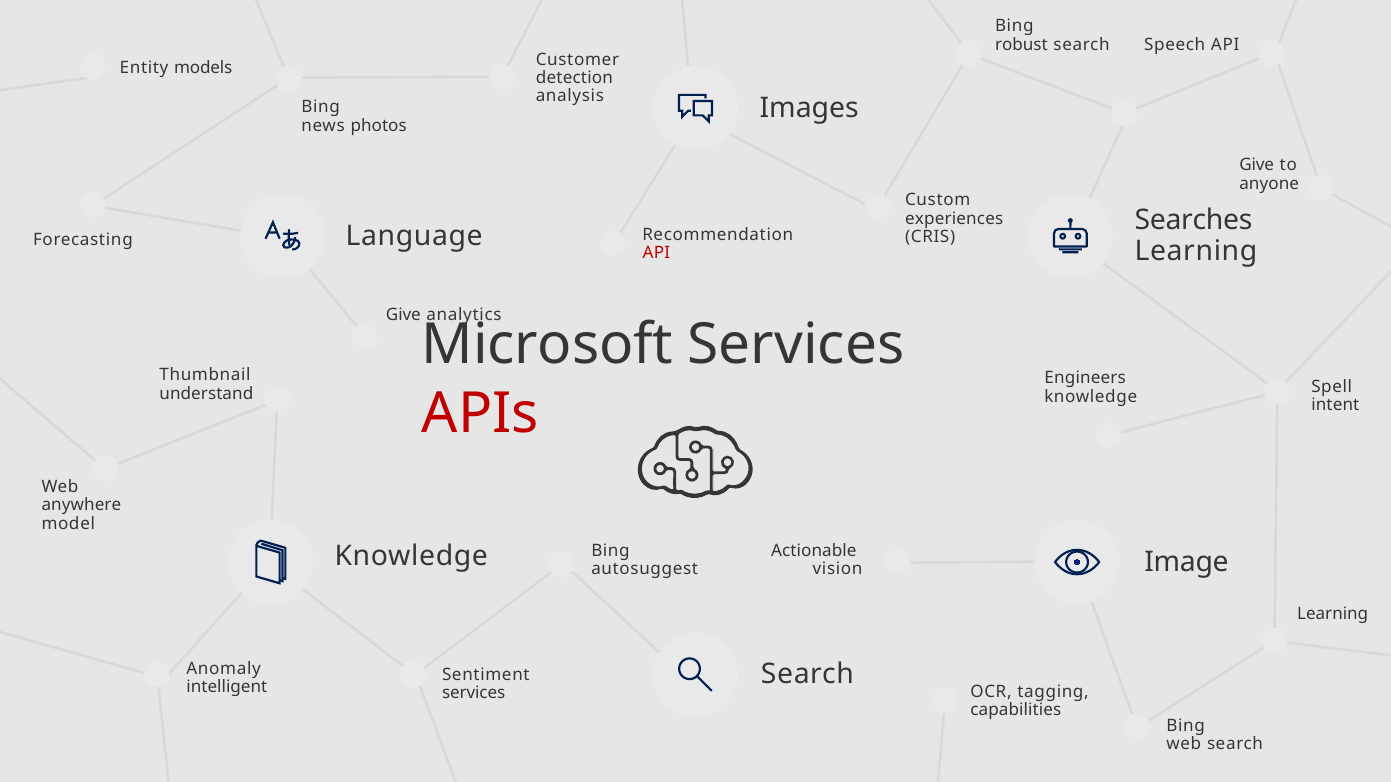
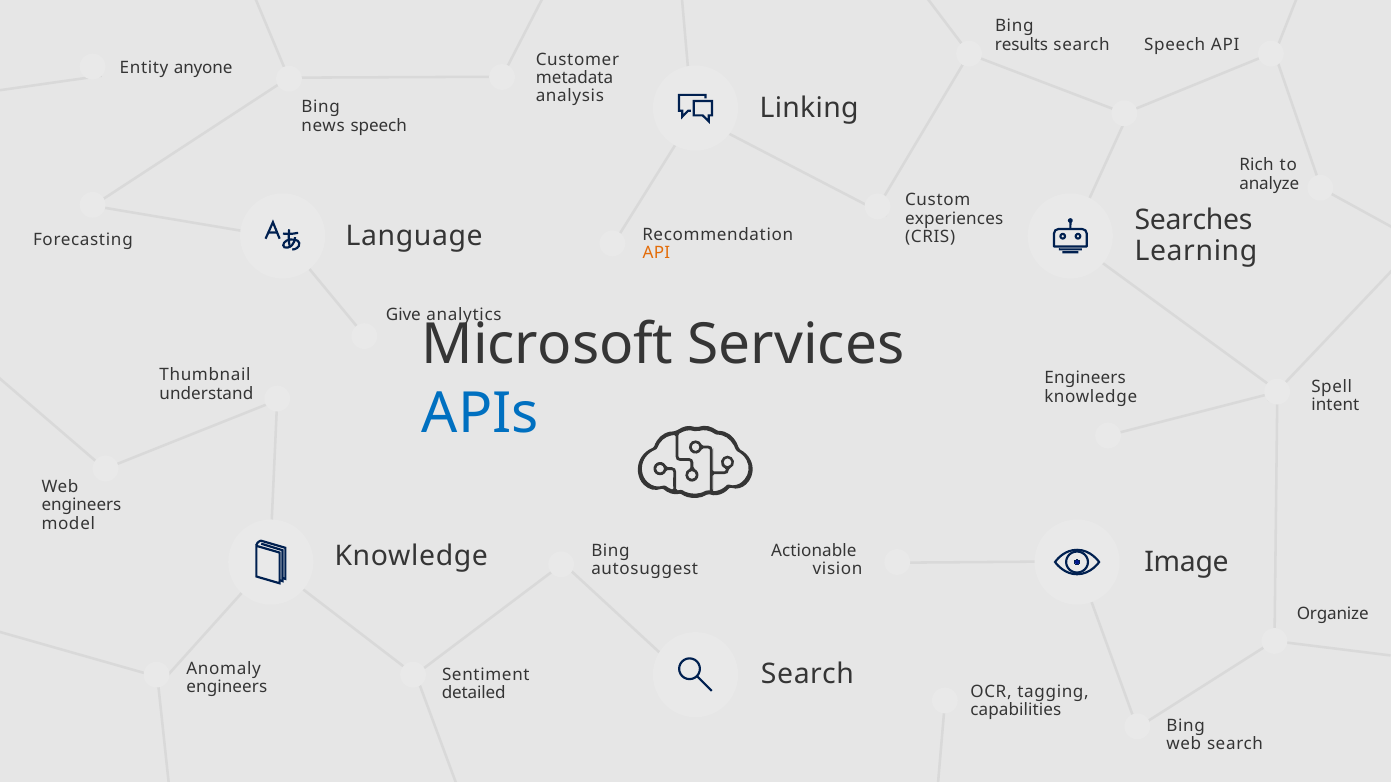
robust: robust -> results
models: models -> anyone
detection: detection -> metadata
Images: Images -> Linking
news photos: photos -> speech
Give at (1257, 165): Give -> Rich
anyone: anyone -> analyze
API at (656, 253) colour: red -> orange
APIs colour: red -> blue
anywhere at (81, 506): anywhere -> engineers
Learning at (1333, 615): Learning -> Organize
intelligent at (227, 688): intelligent -> engineers
services at (474, 693): services -> detailed
